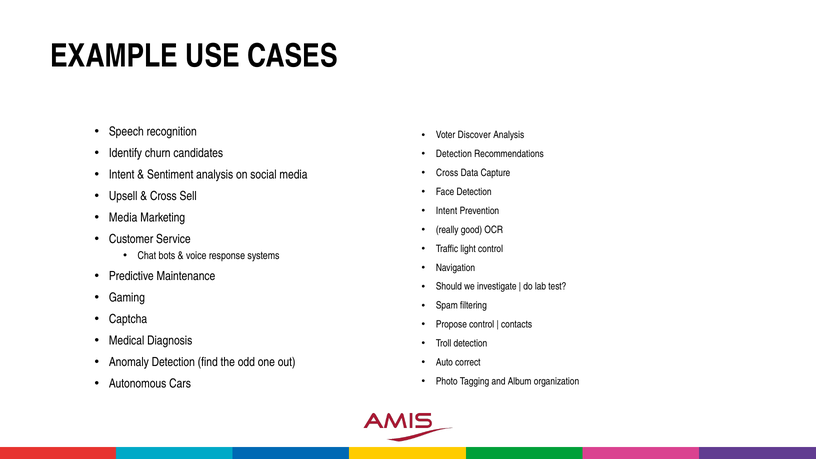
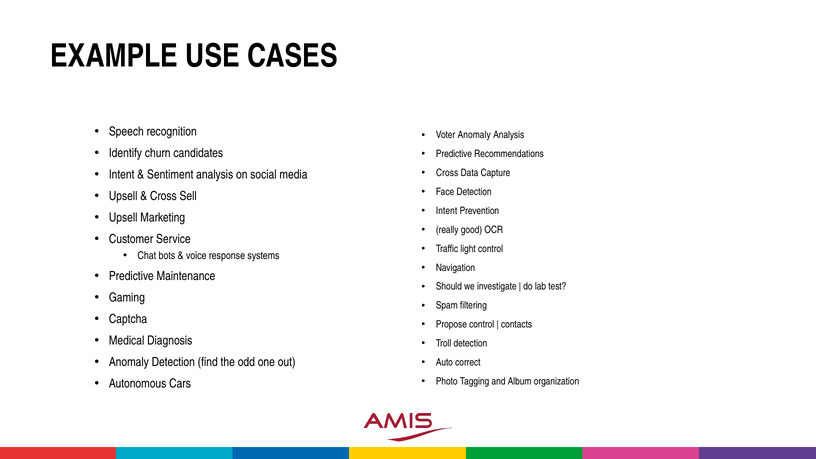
Voter Discover: Discover -> Anomaly
Detection at (454, 154): Detection -> Predictive
Media at (123, 217): Media -> Upsell
